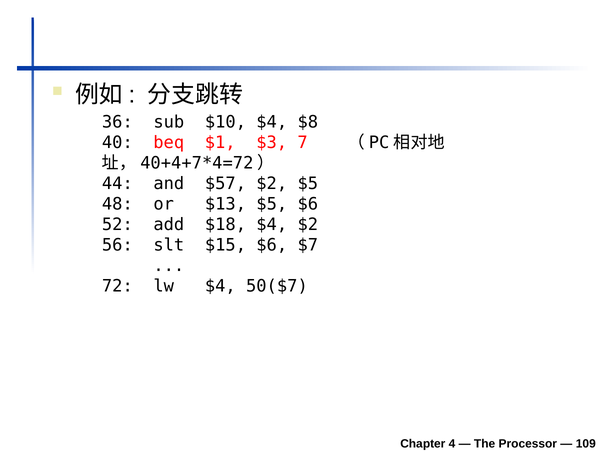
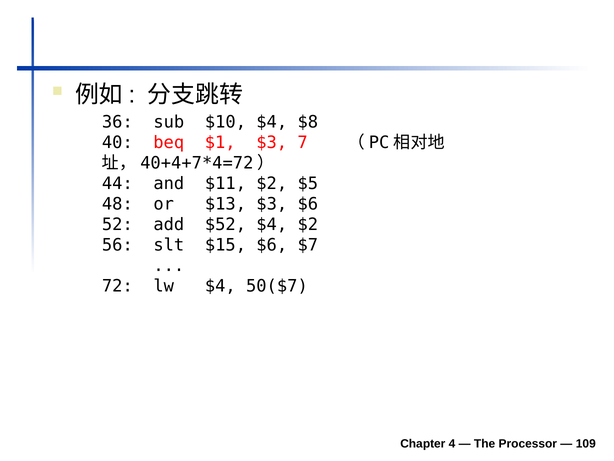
$57: $57 -> $11
$13 $5: $5 -> $3
$18: $18 -> $52
